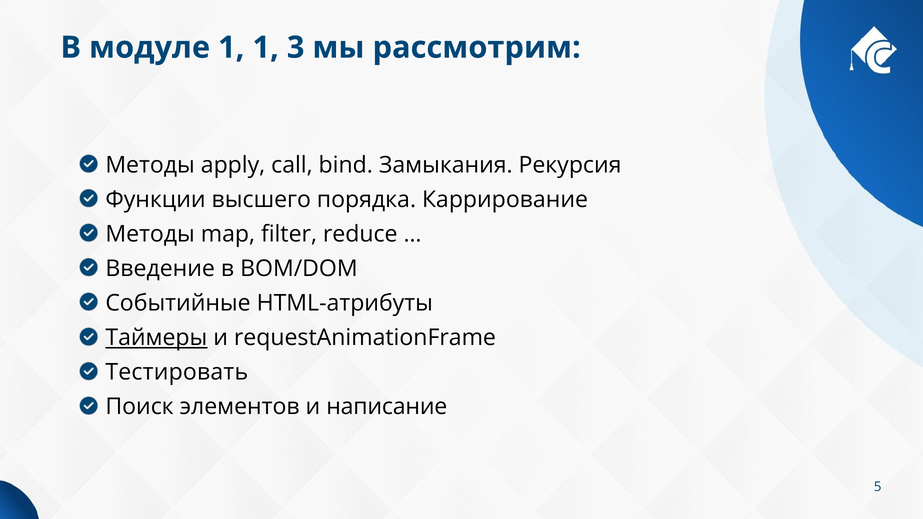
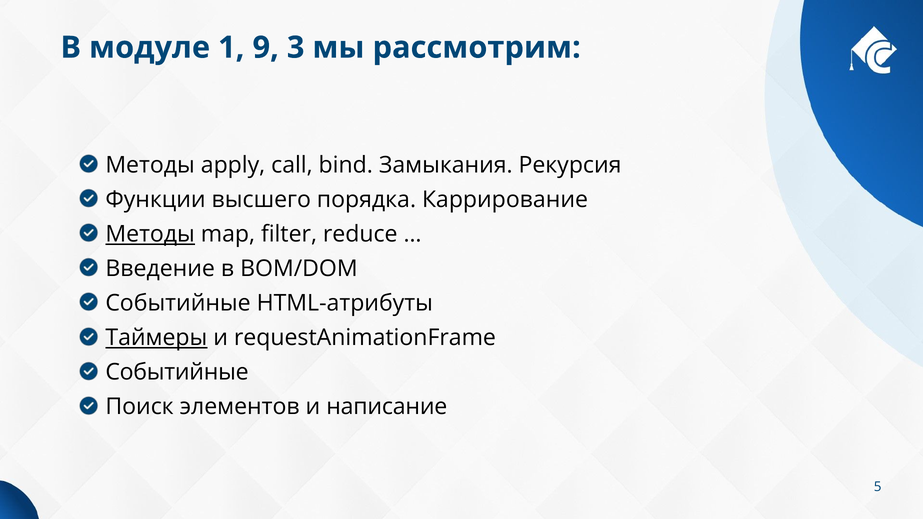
1 1: 1 -> 9
Методы at (150, 234) underline: none -> present
Тестировать at (177, 372): Тестировать -> Событийные
